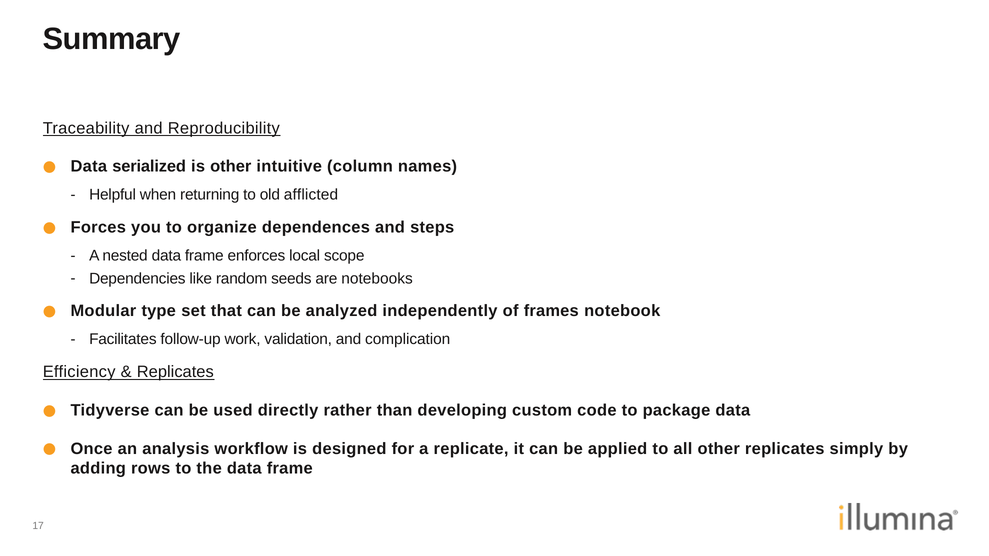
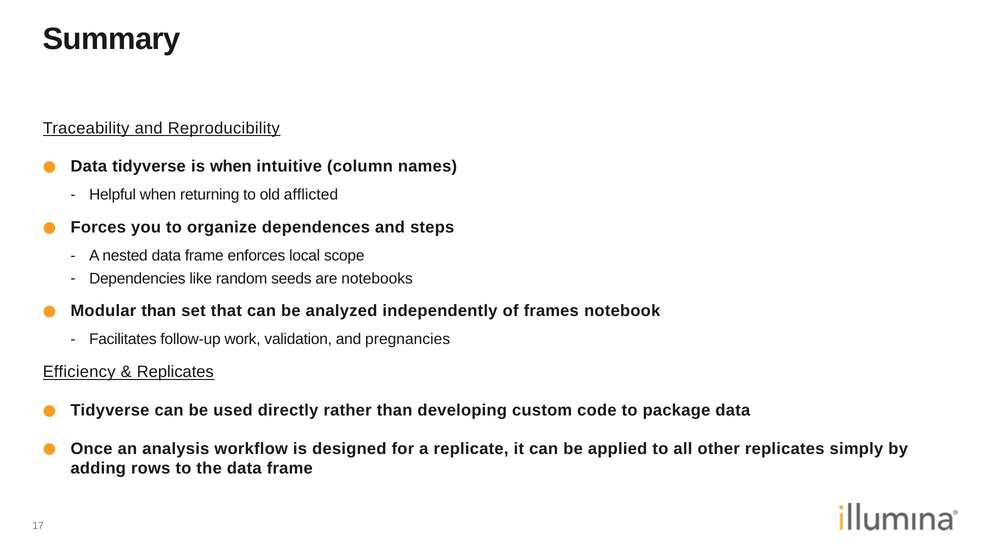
Data serialized: serialized -> tidyverse
is other: other -> when
Modular type: type -> than
complication: complication -> pregnancies
